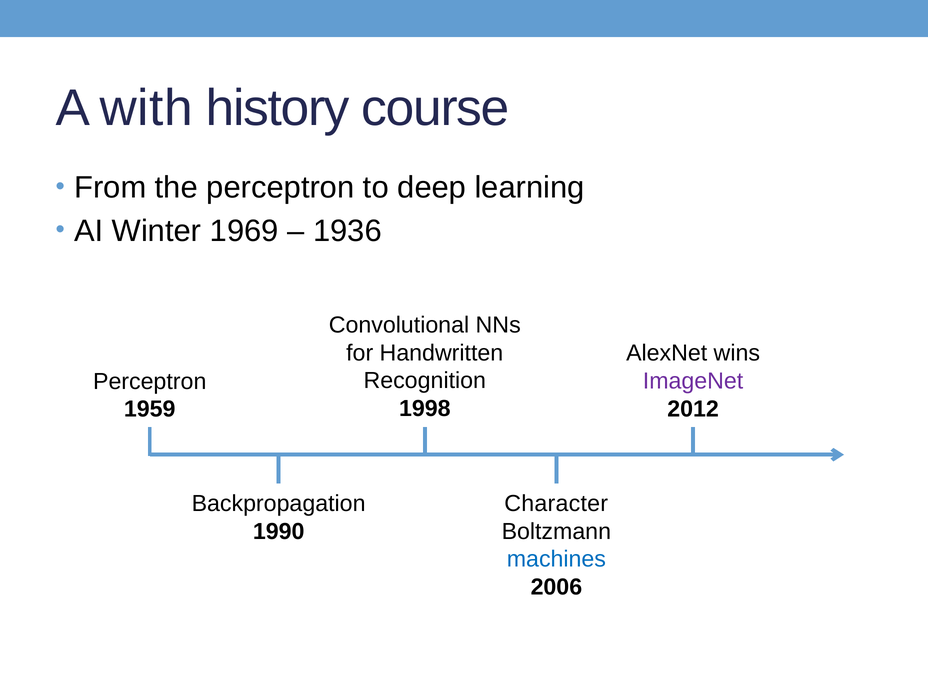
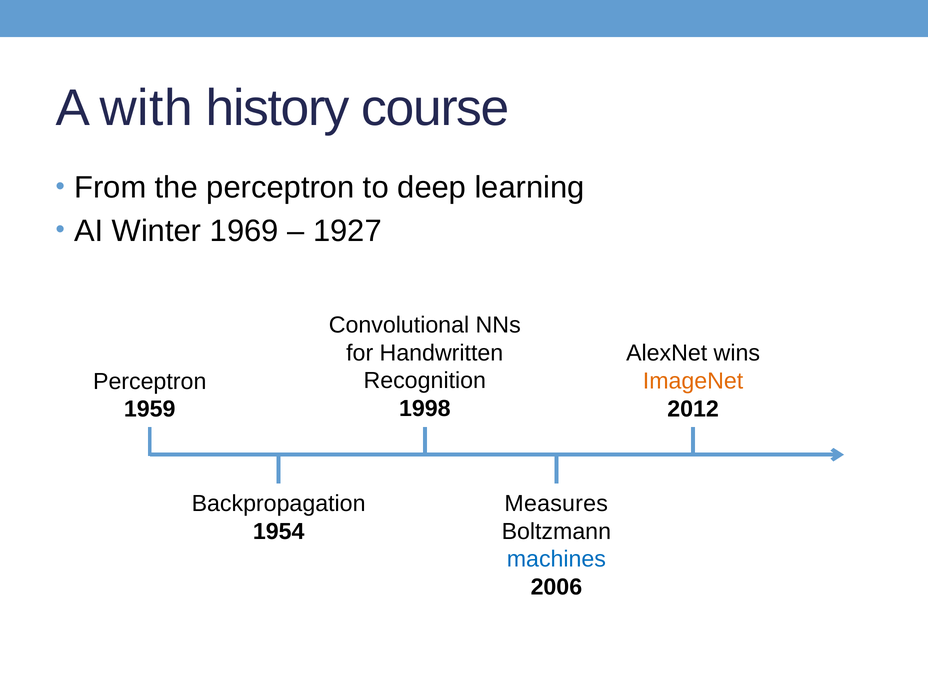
1936: 1936 -> 1927
ImageNet colour: purple -> orange
Character: Character -> Measures
1990: 1990 -> 1954
